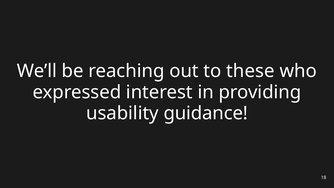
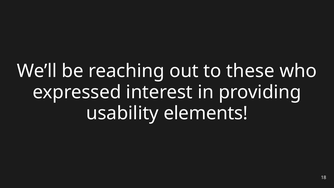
guidance: guidance -> elements
